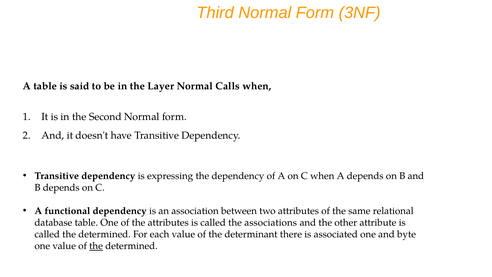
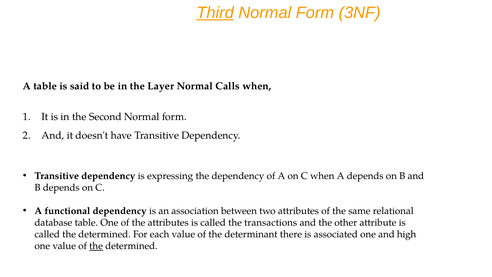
Third underline: none -> present
associations: associations -> transactions
byte: byte -> high
